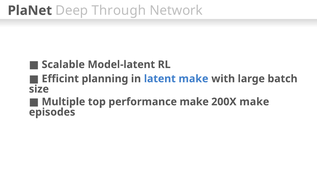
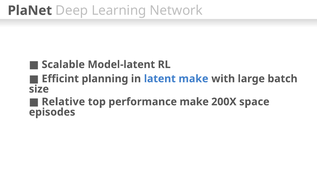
Through: Through -> Learning
Multiple: Multiple -> Relative
200X make: make -> space
